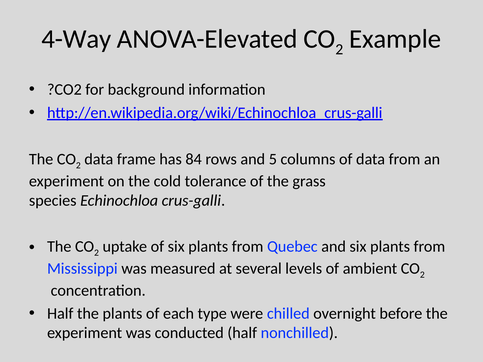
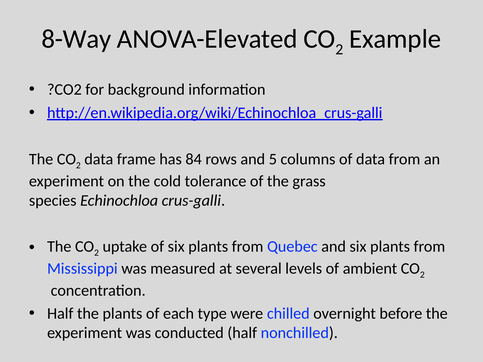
4-Way: 4-Way -> 8-Way
